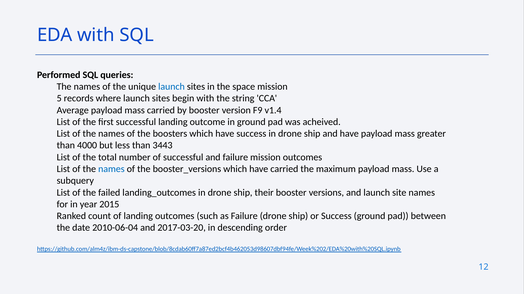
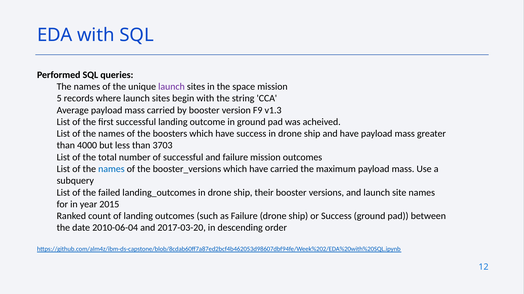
launch at (172, 87) colour: blue -> purple
v1.4: v1.4 -> v1.3
3443: 3443 -> 3703
